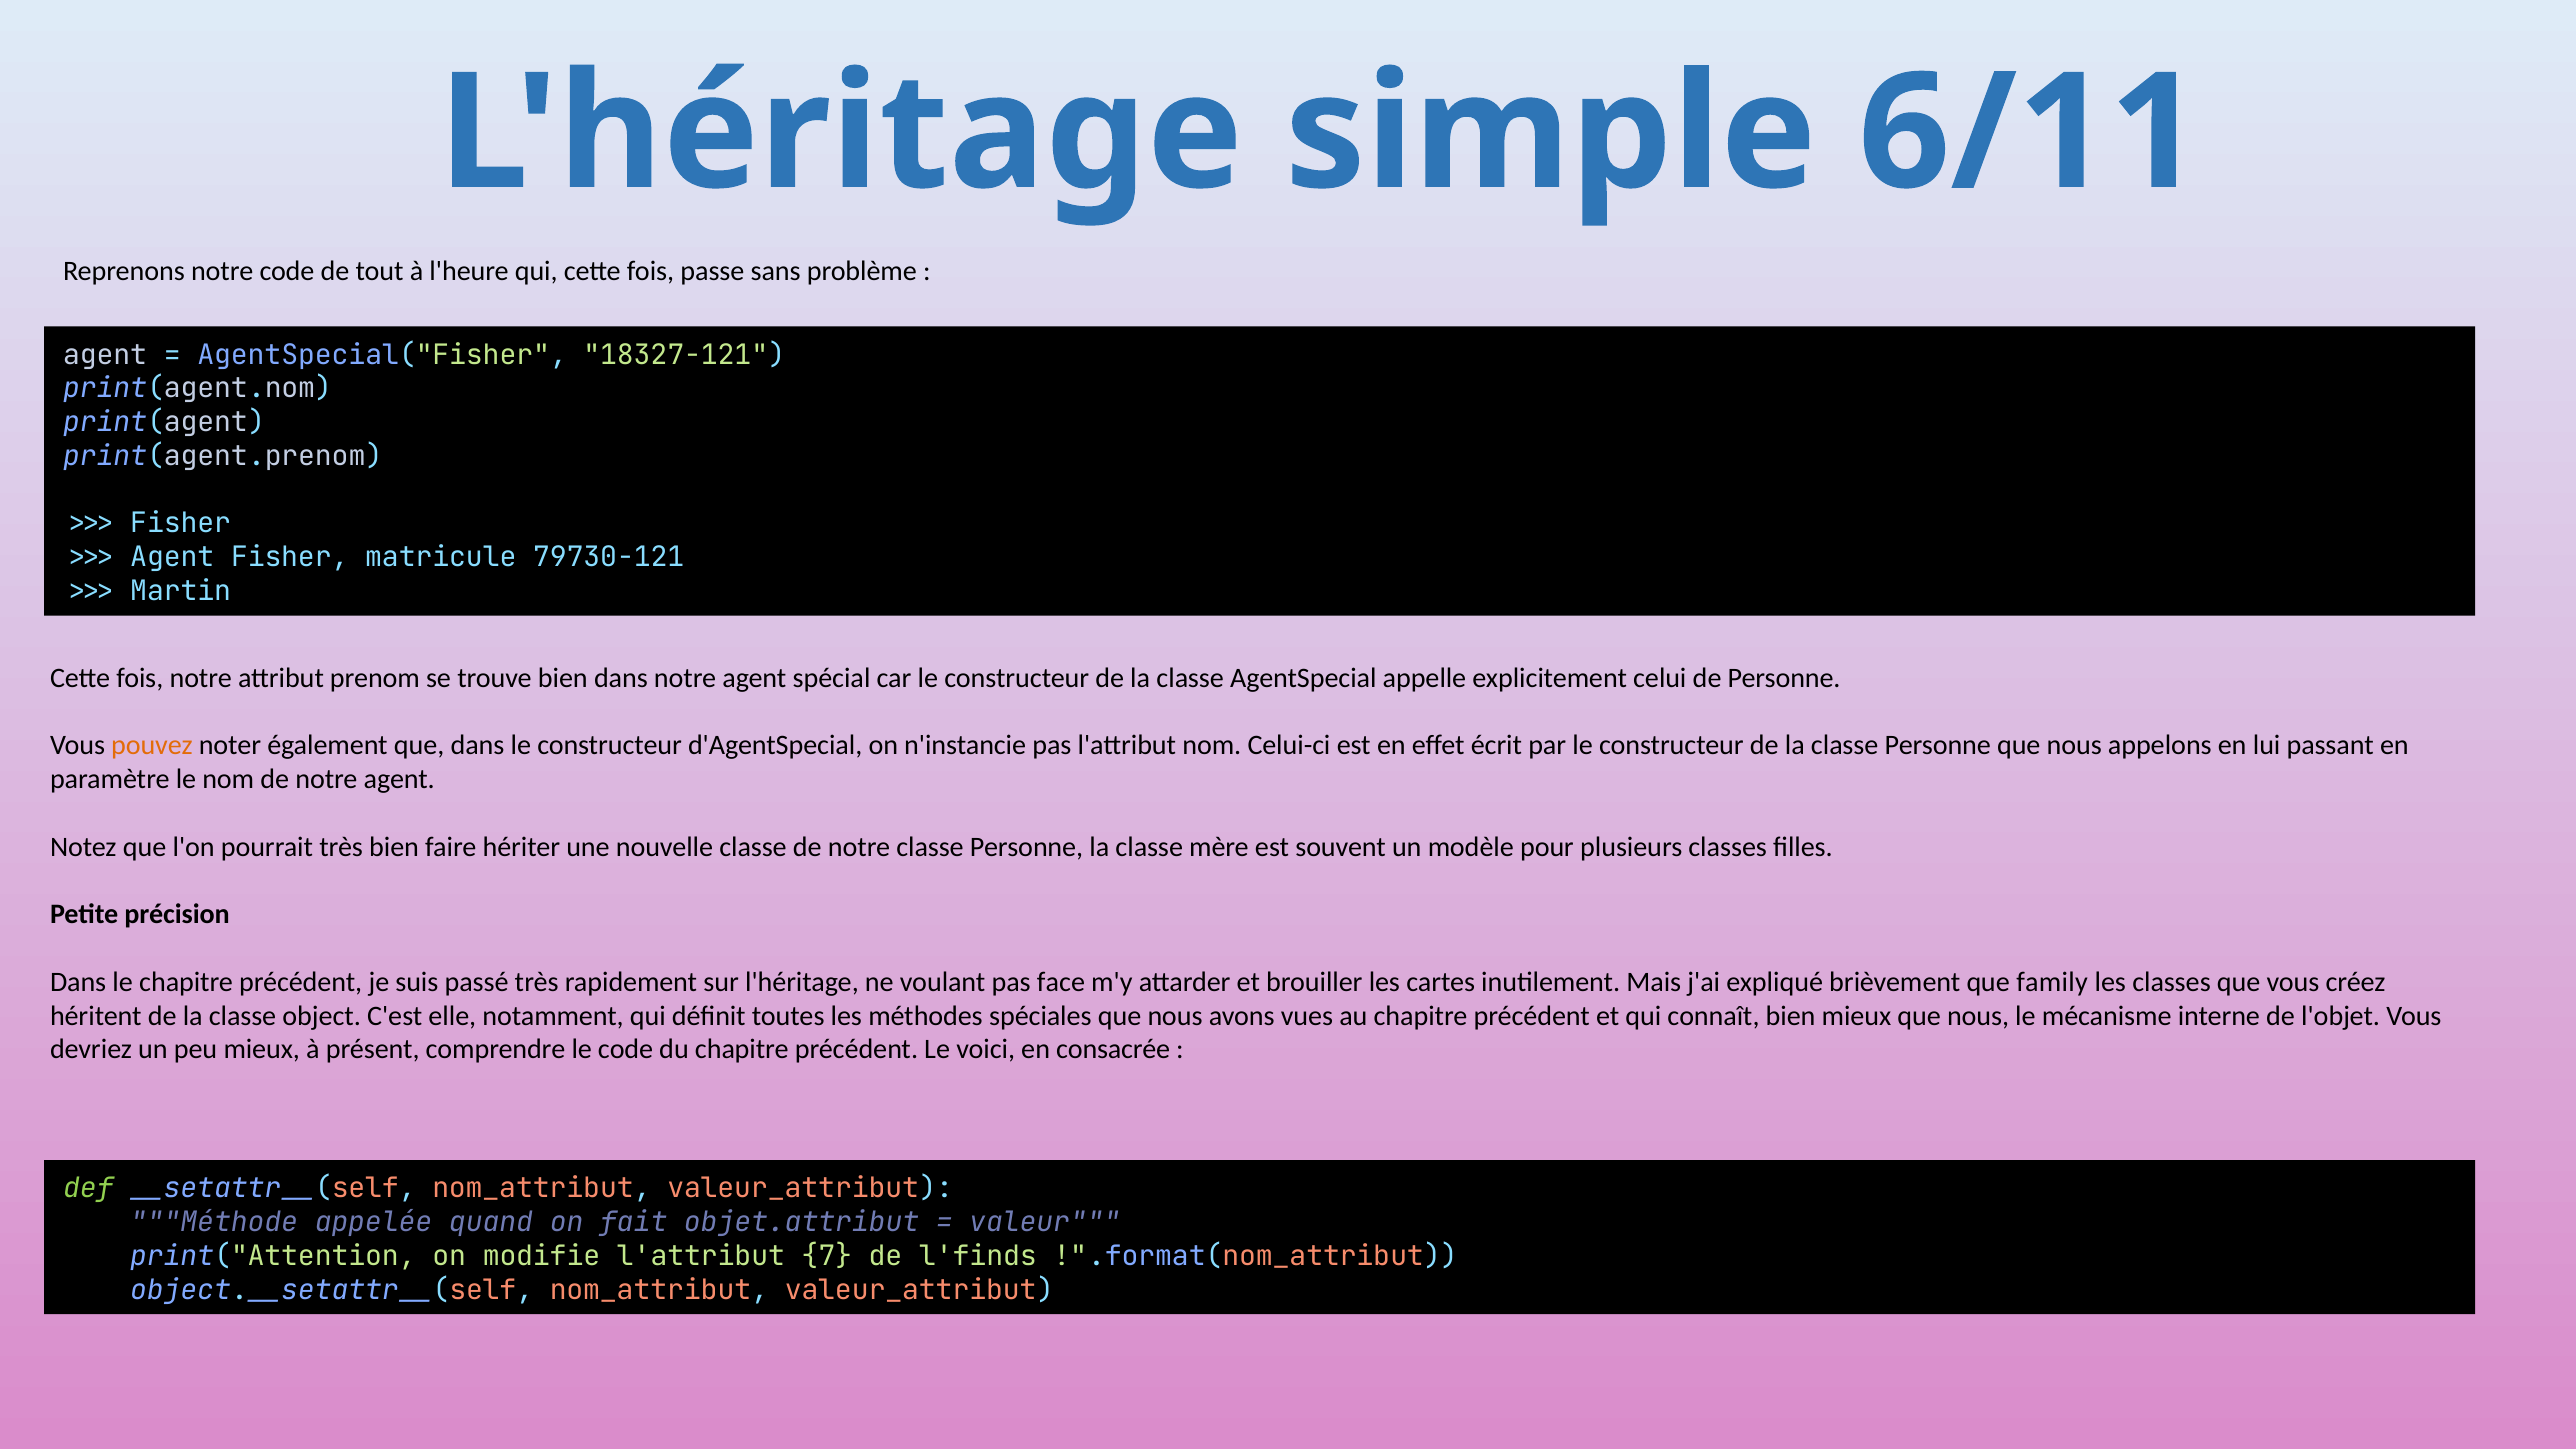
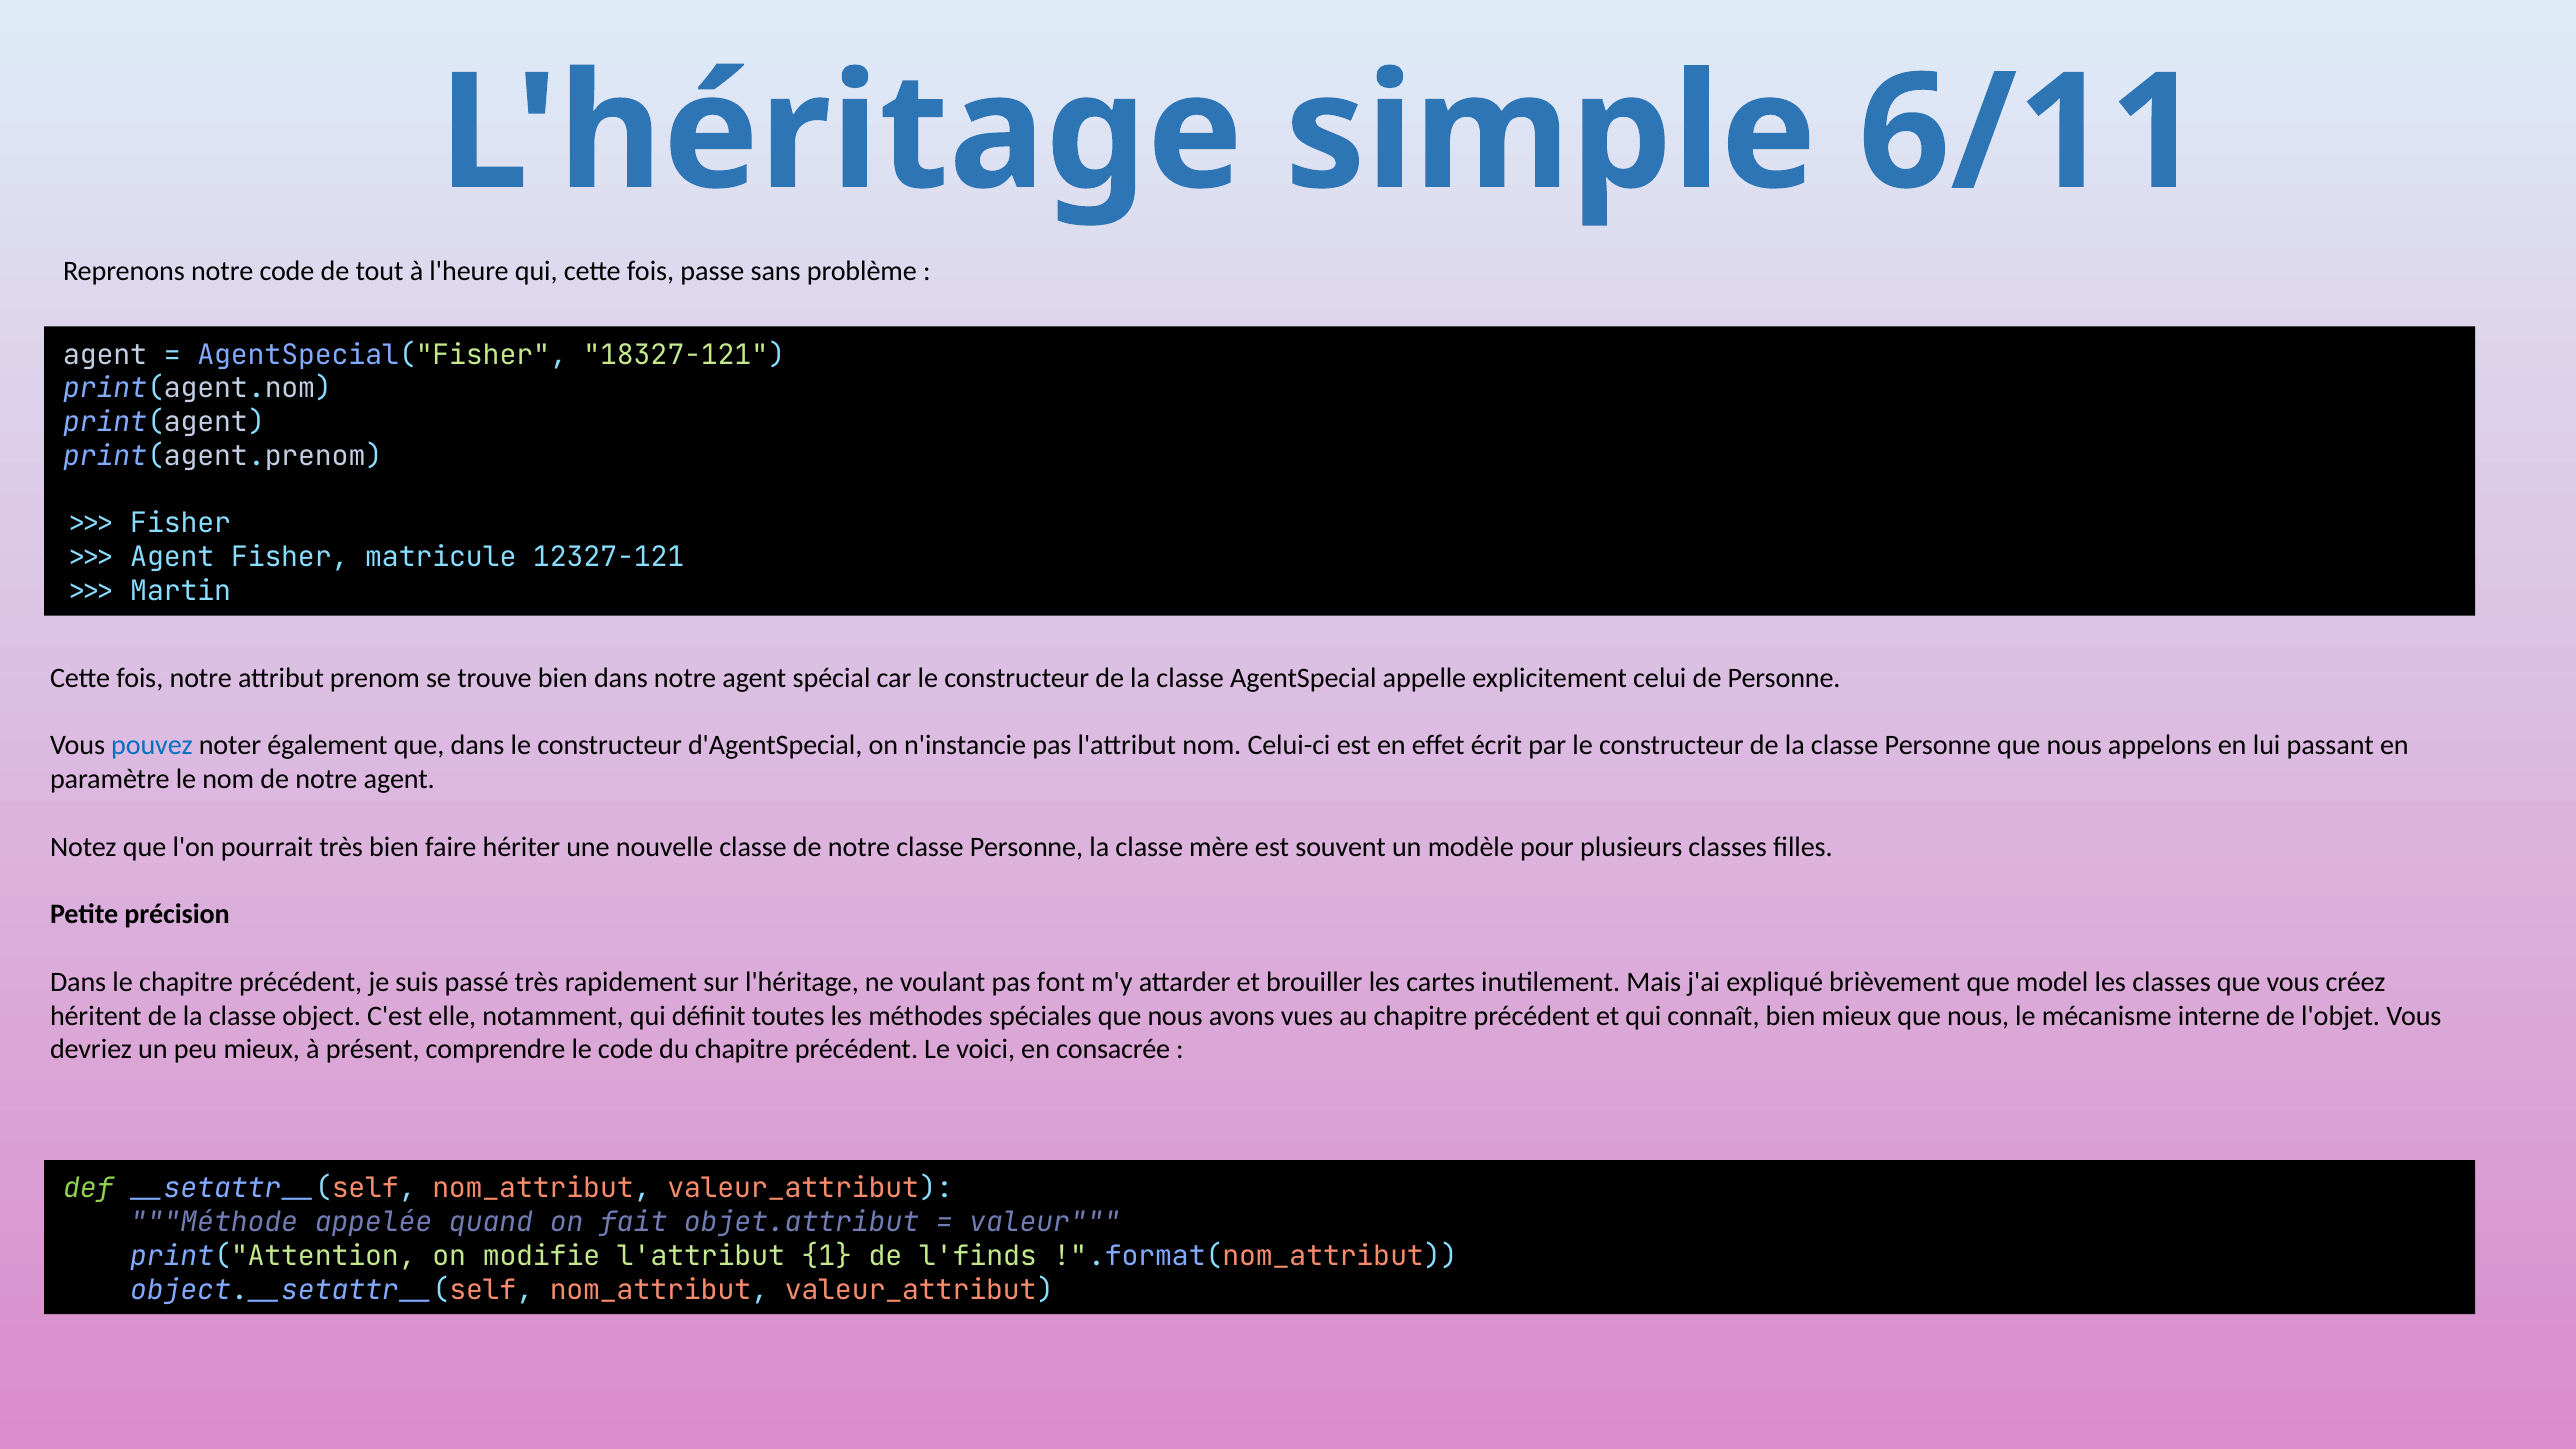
79730-121: 79730-121 -> 12327-121
pouvez colour: orange -> blue
face: face -> font
family: family -> model
7: 7 -> 1
